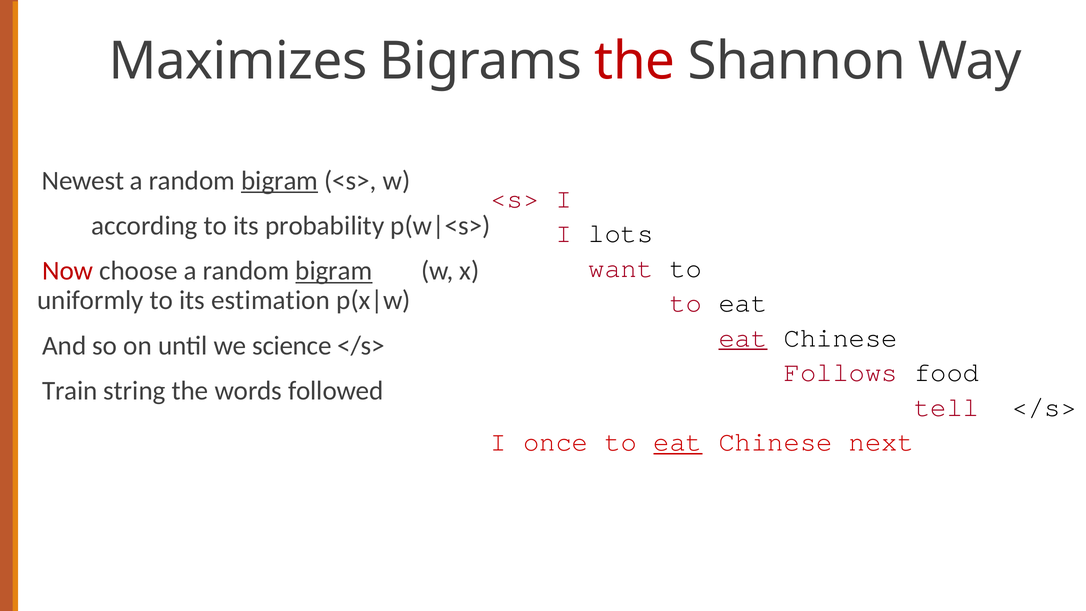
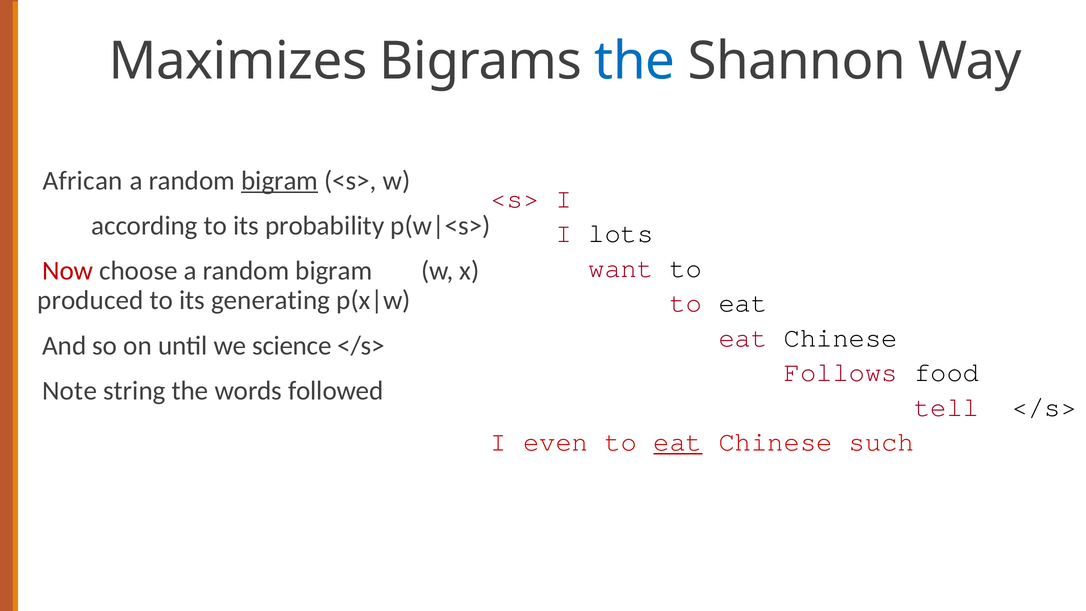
the at (635, 61) colour: red -> blue
Newest: Newest -> African
bigram at (334, 271) underline: present -> none
uniformly: uniformly -> produced
estimation: estimation -> generating
eat at (743, 338) underline: present -> none
Train: Train -> Note
once: once -> even
next: next -> such
